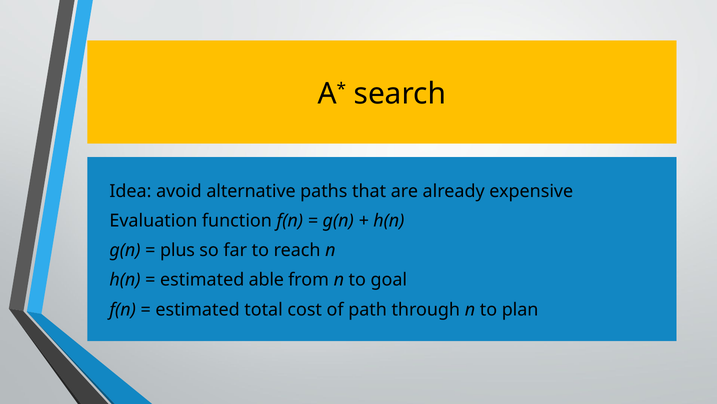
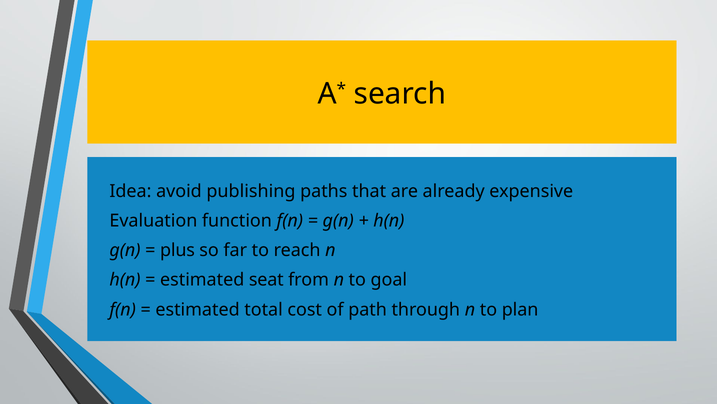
alternative: alternative -> publishing
able: able -> seat
